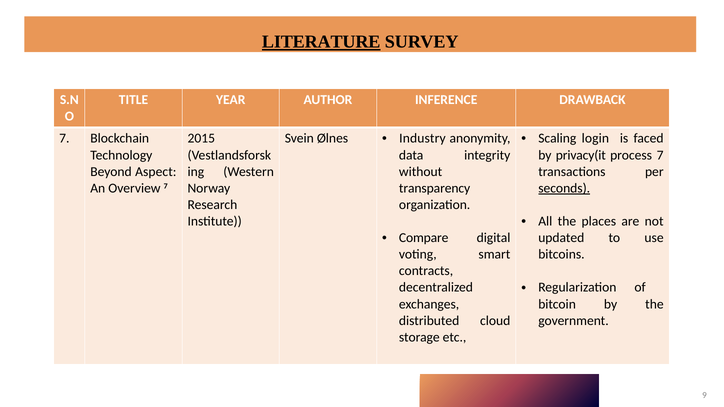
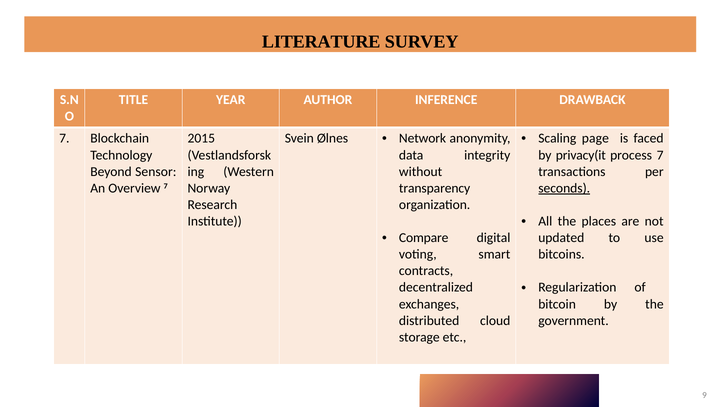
LITERATURE underline: present -> none
login: login -> page
Industry: Industry -> Network
Aspect: Aspect -> Sensor
